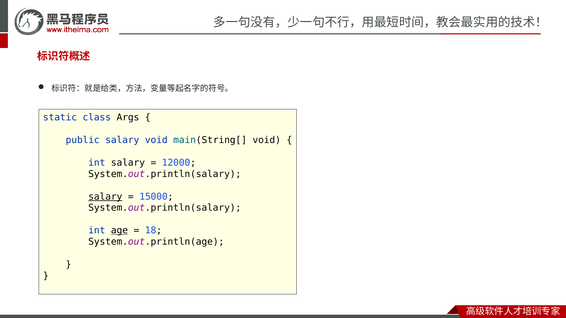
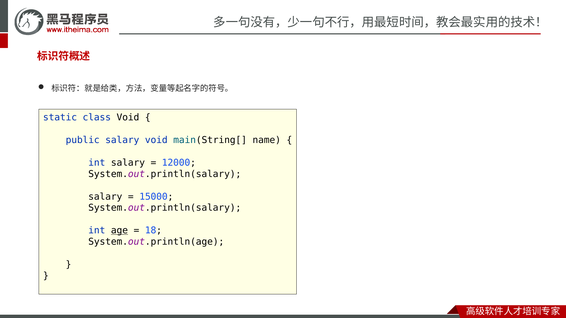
class Args: Args -> Void
main(String[ void: void -> name
salary at (105, 197) underline: present -> none
